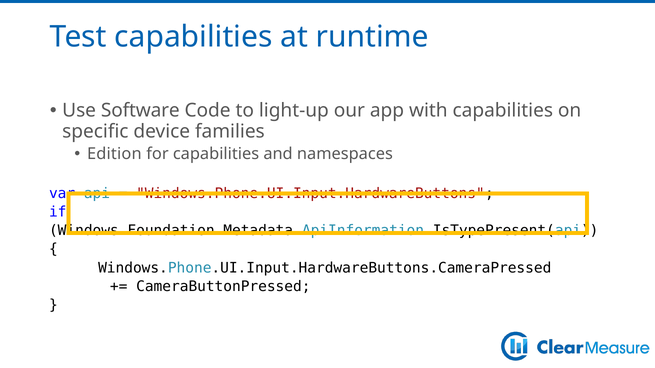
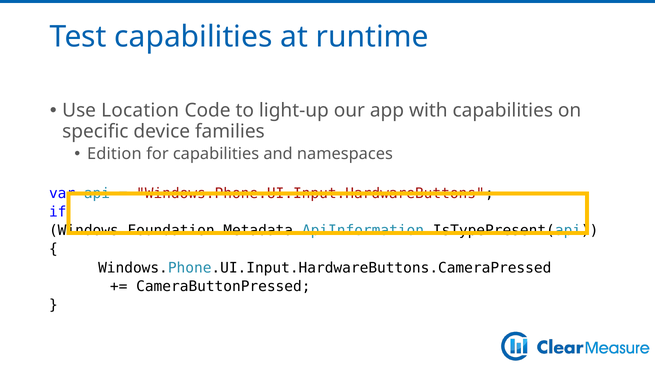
Software: Software -> Location
